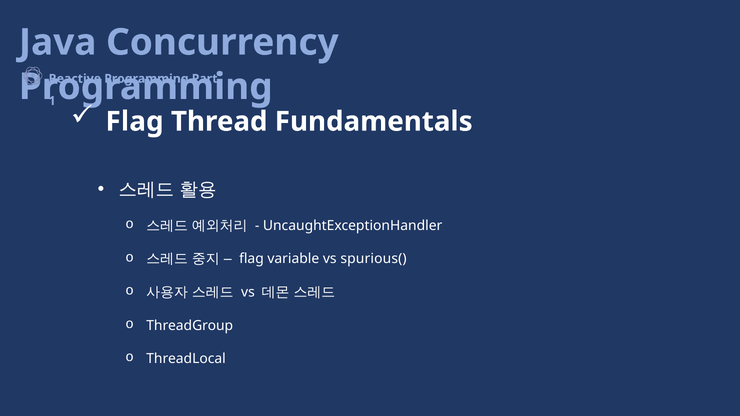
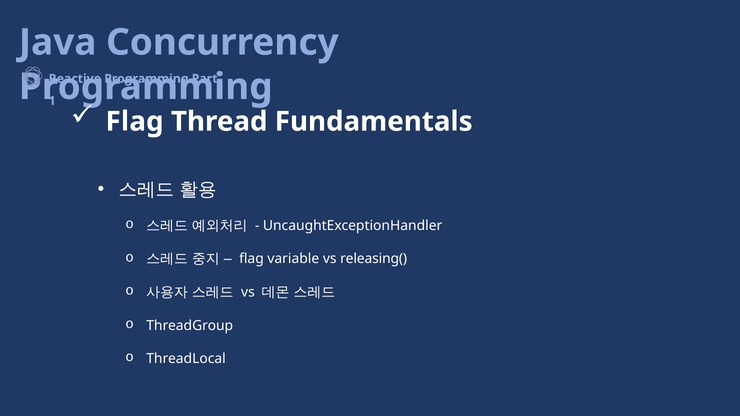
spurious(: spurious( -> releasing(
